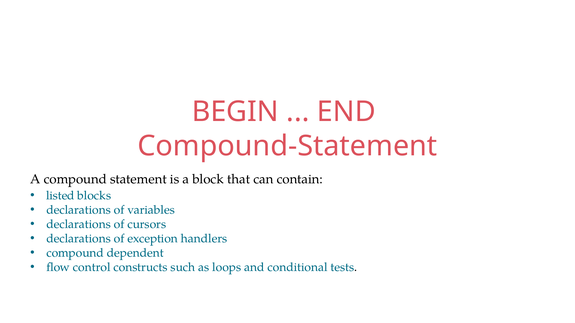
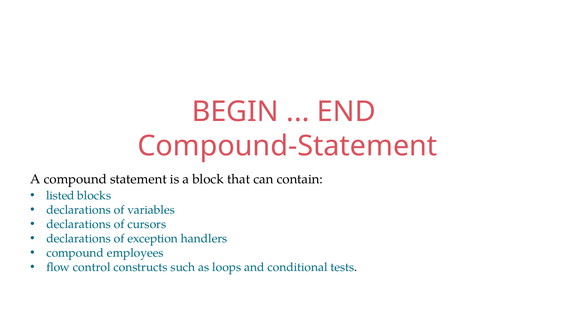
dependent: dependent -> employees
